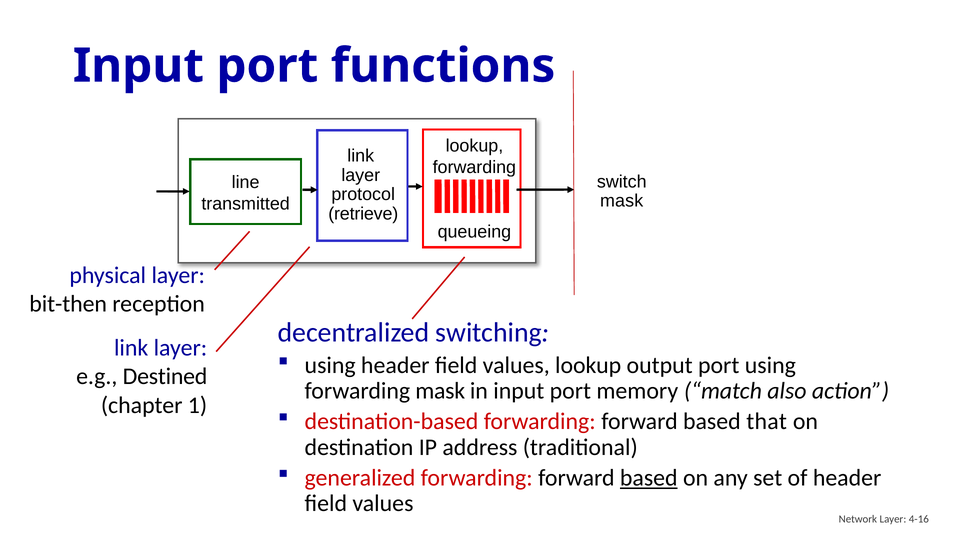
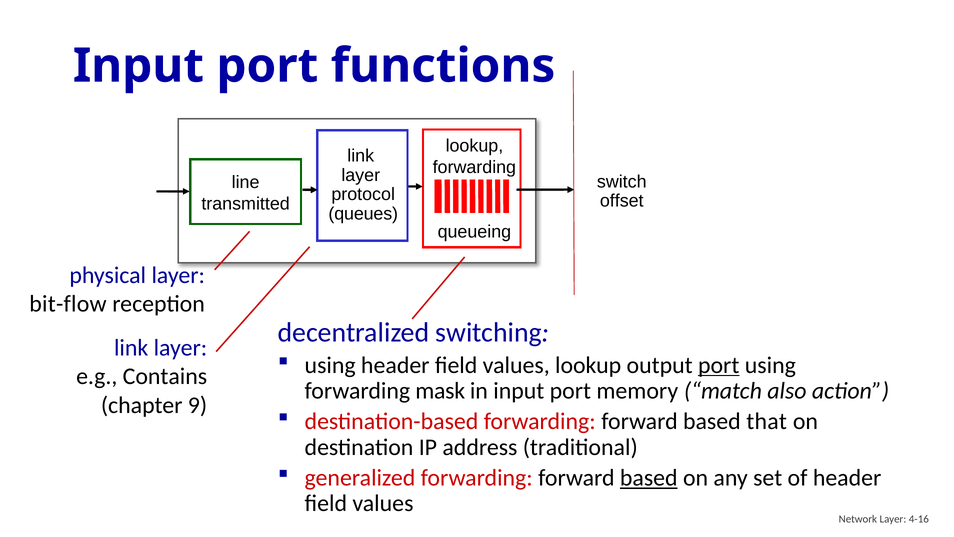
mask at (622, 201): mask -> offset
retrieve: retrieve -> queues
bit-then: bit-then -> bit-flow
port at (719, 365) underline: none -> present
Destined: Destined -> Contains
1: 1 -> 9
